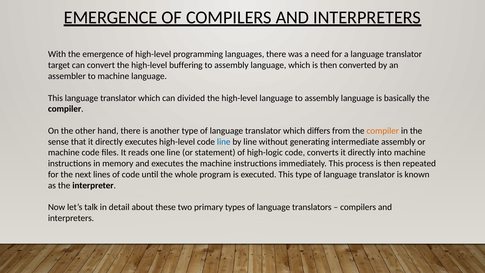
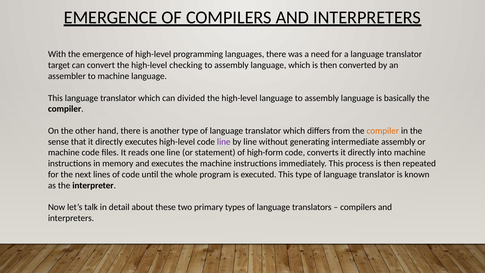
buffering: buffering -> checking
line at (224, 142) colour: blue -> purple
high-logic: high-logic -> high-form
